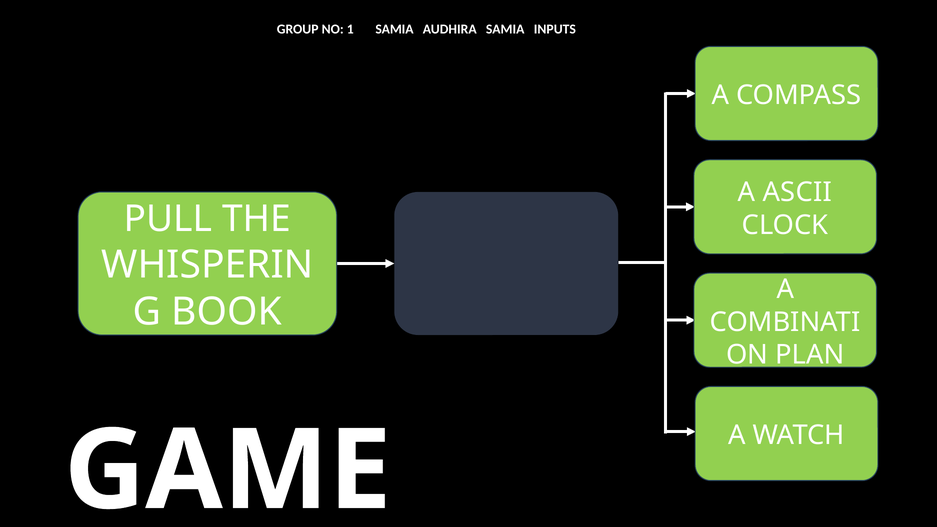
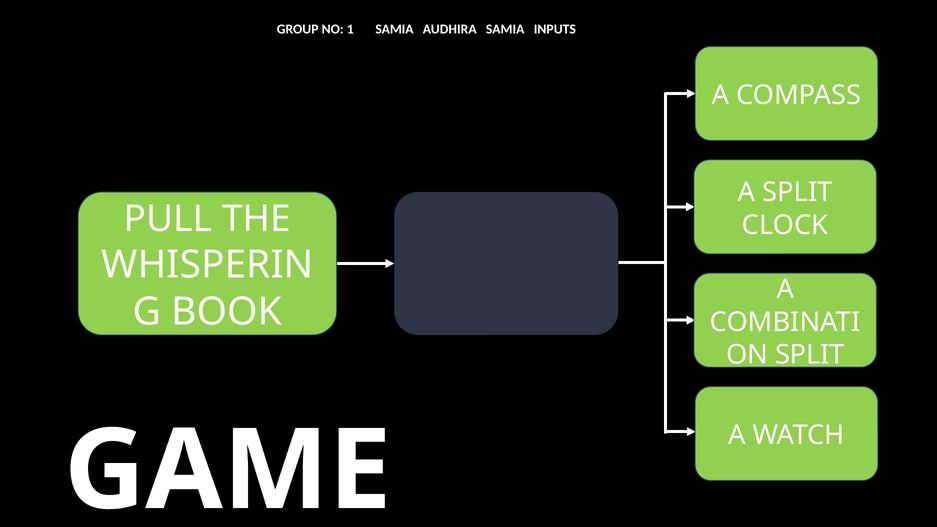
A ASCII: ASCII -> SPLIT
PLAN at (810, 355): PLAN -> SPLIT
